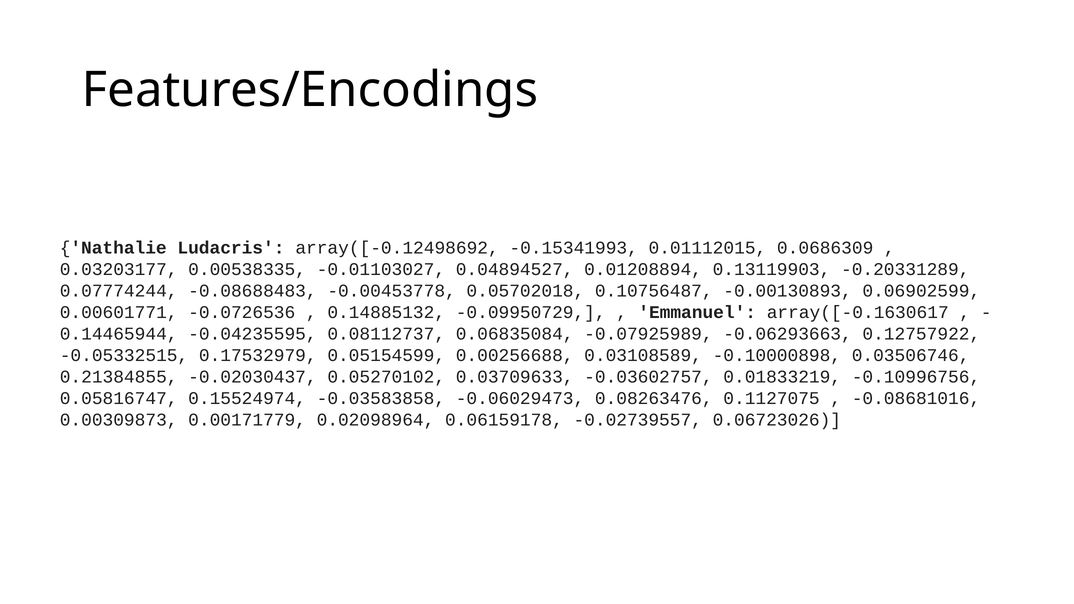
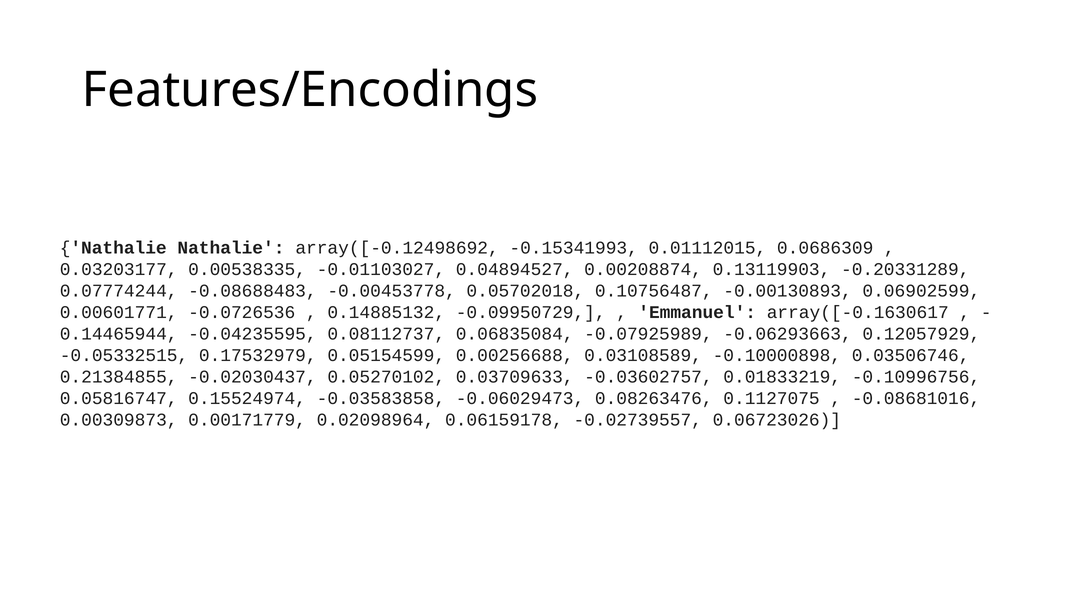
Nathalie Ludacris: Ludacris -> Nathalie
0.01208894: 0.01208894 -> 0.00208874
0.12757922: 0.12757922 -> 0.12057929
